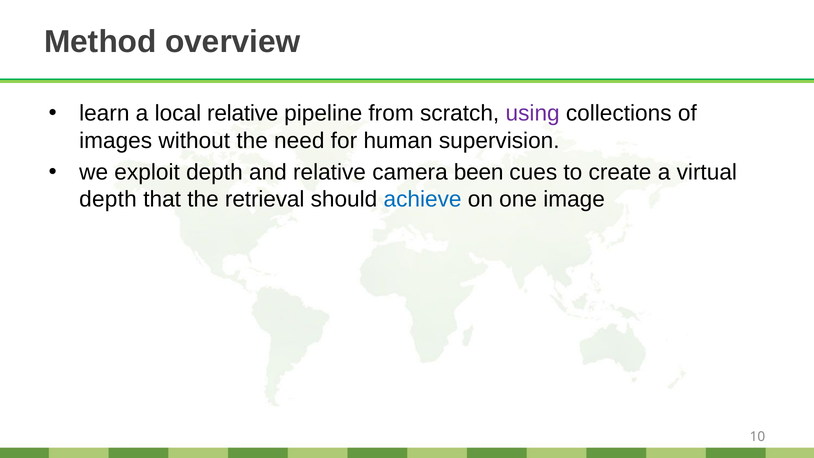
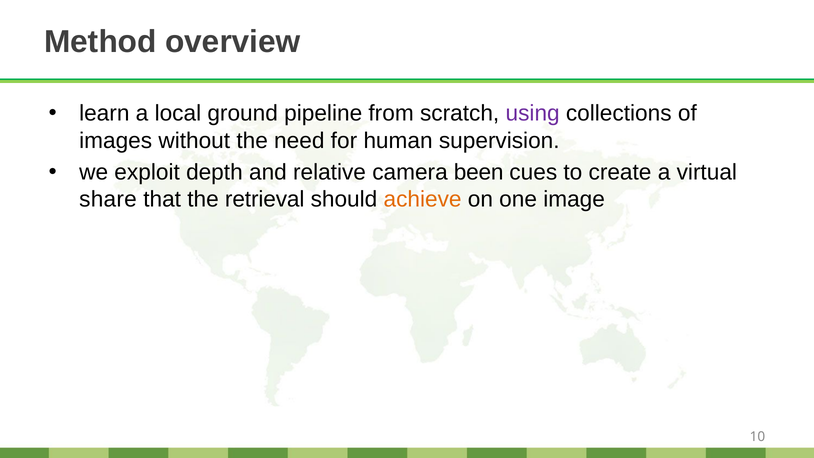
local relative: relative -> ground
depth at (108, 199): depth -> share
achieve colour: blue -> orange
